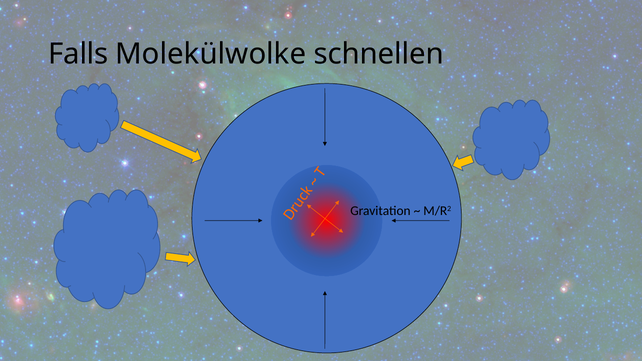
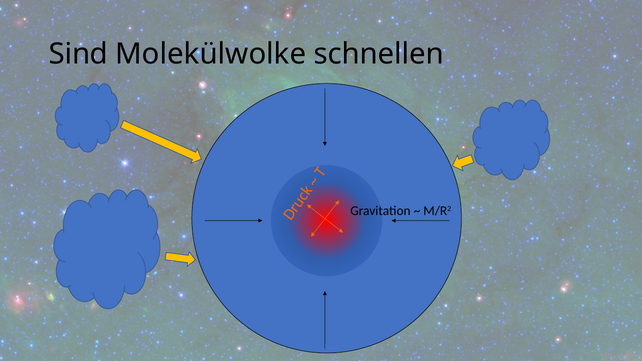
Falls: Falls -> Sind
